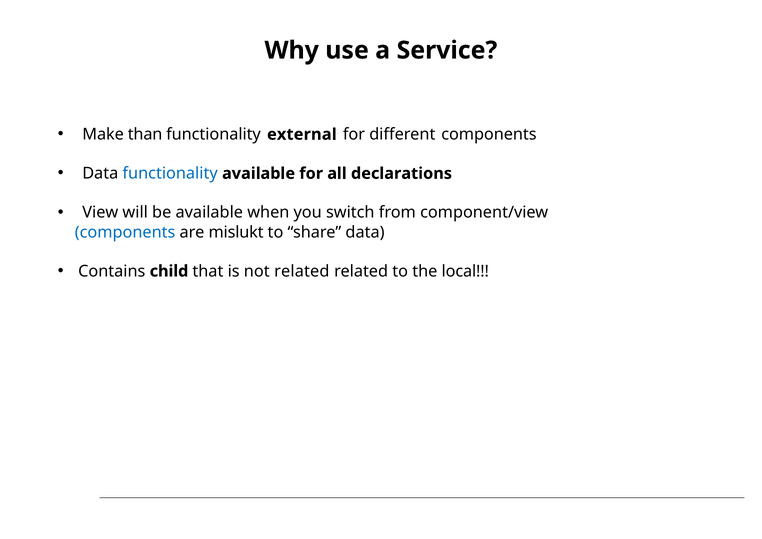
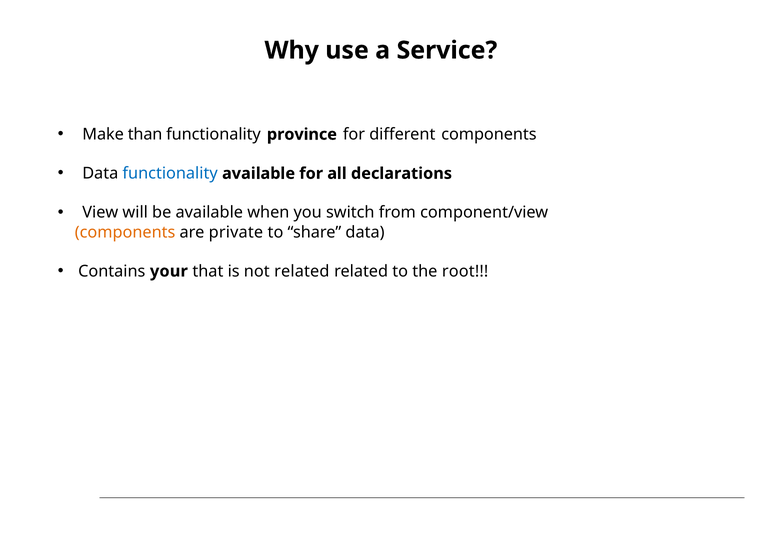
external: external -> province
components at (125, 232) colour: blue -> orange
mislukt: mislukt -> private
child: child -> your
local: local -> root
